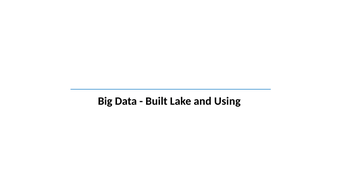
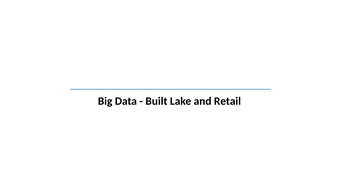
Using: Using -> Retail
